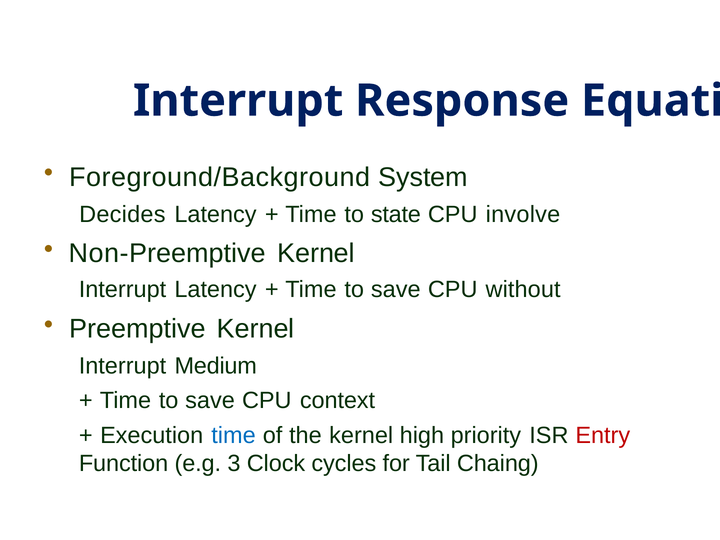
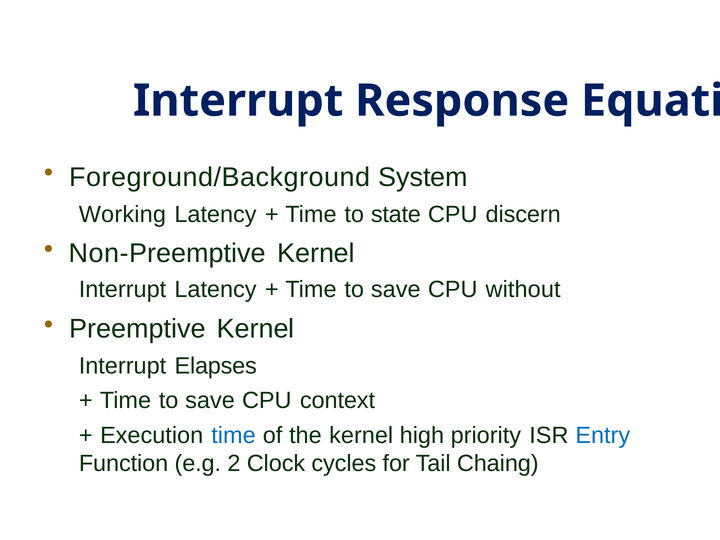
Decides: Decides -> Working
involve: involve -> discern
Medium: Medium -> Elapses
Entry colour: red -> blue
3: 3 -> 2
